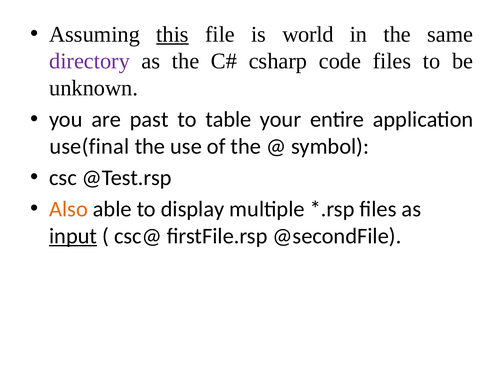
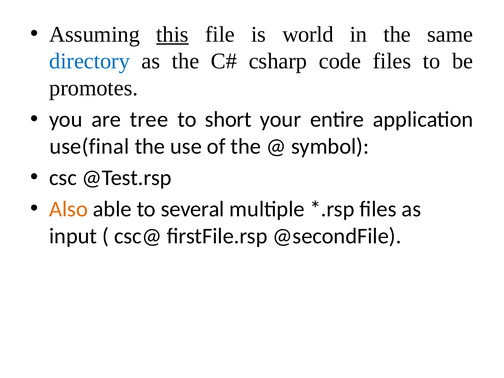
directory colour: purple -> blue
unknown: unknown -> promotes
past: past -> tree
table: table -> short
display: display -> several
input underline: present -> none
